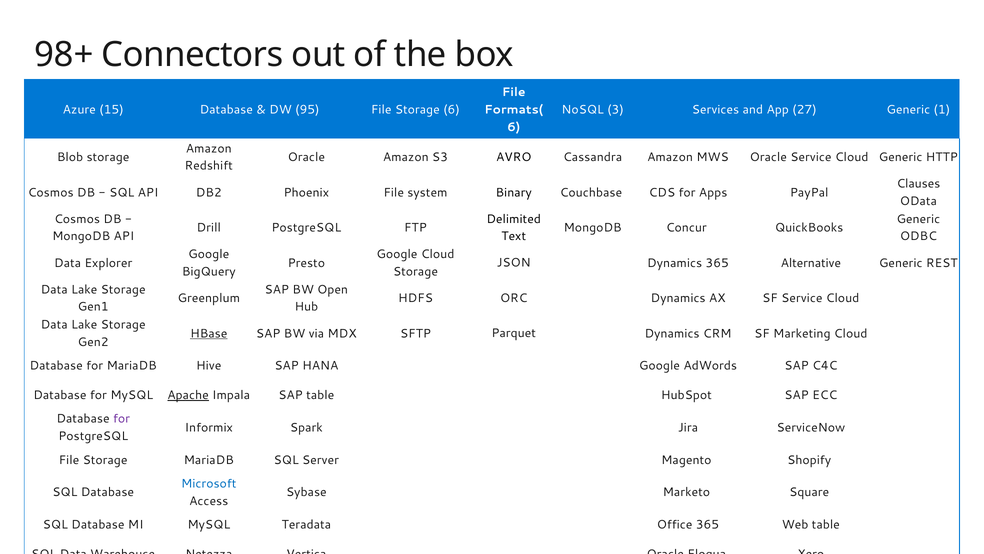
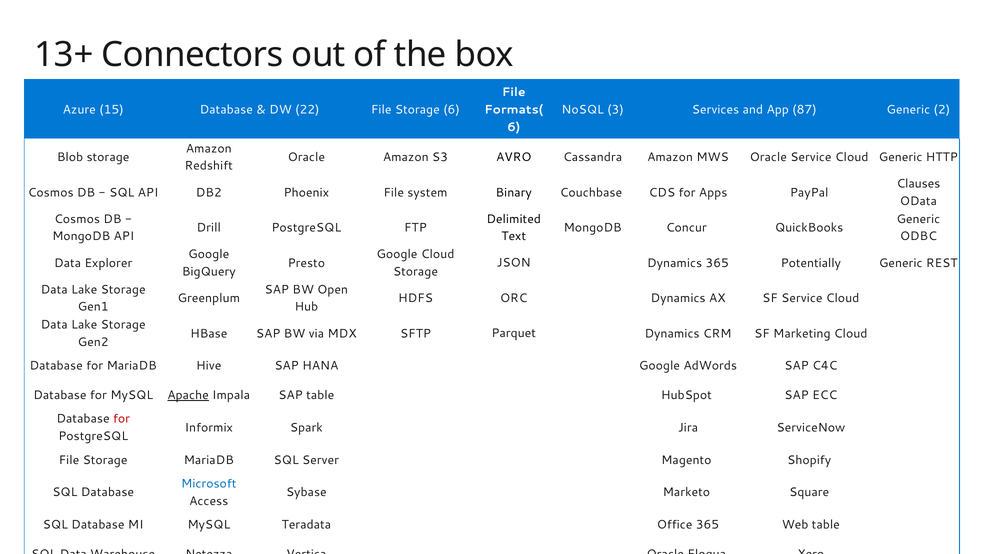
98+: 98+ -> 13+
95: 95 -> 22
27: 27 -> 87
1: 1 -> 2
Alternative: Alternative -> Potentially
HBase underline: present -> none
for at (122, 419) colour: purple -> red
